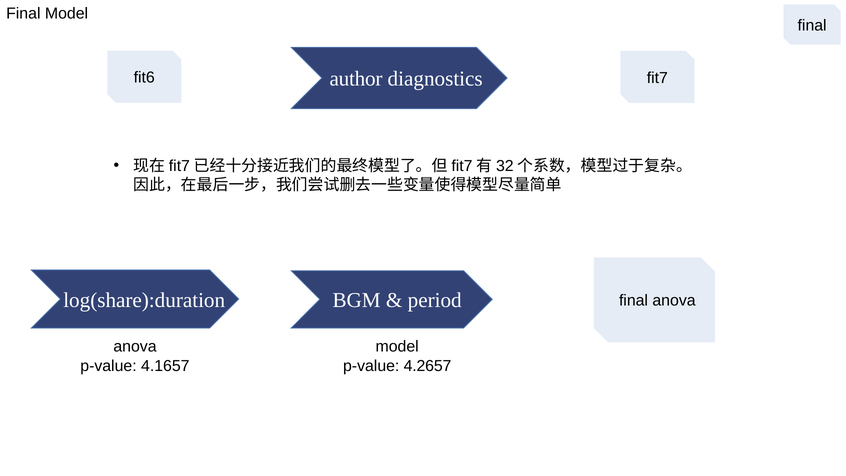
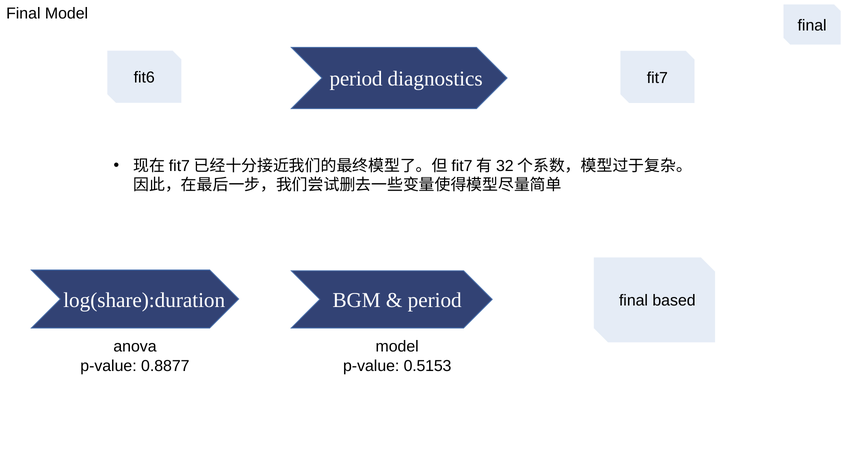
author at (356, 79): author -> period
final anova: anova -> based
4.1657: 4.1657 -> 0.8877
4.2657: 4.2657 -> 0.5153
